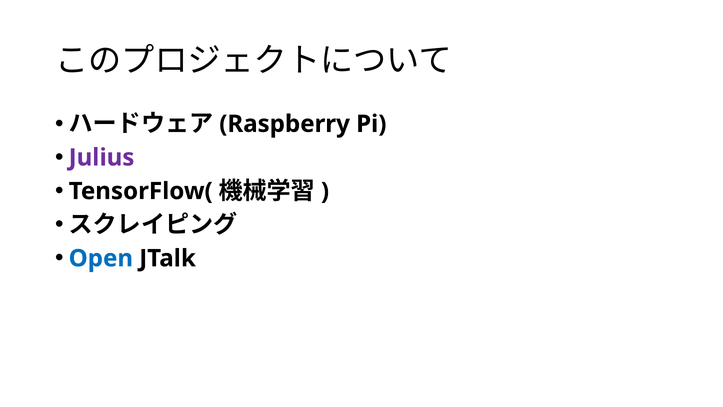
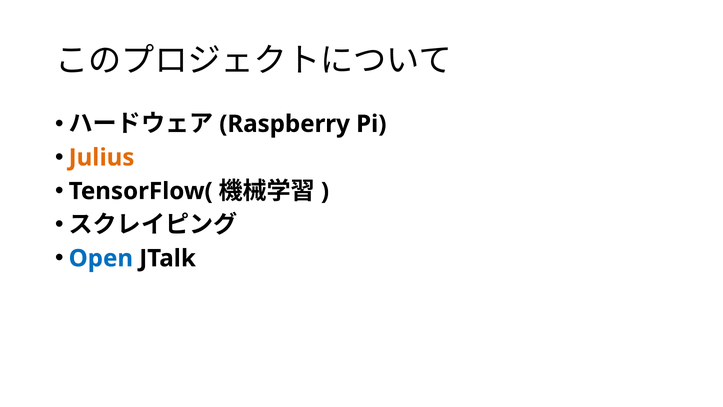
Julius colour: purple -> orange
